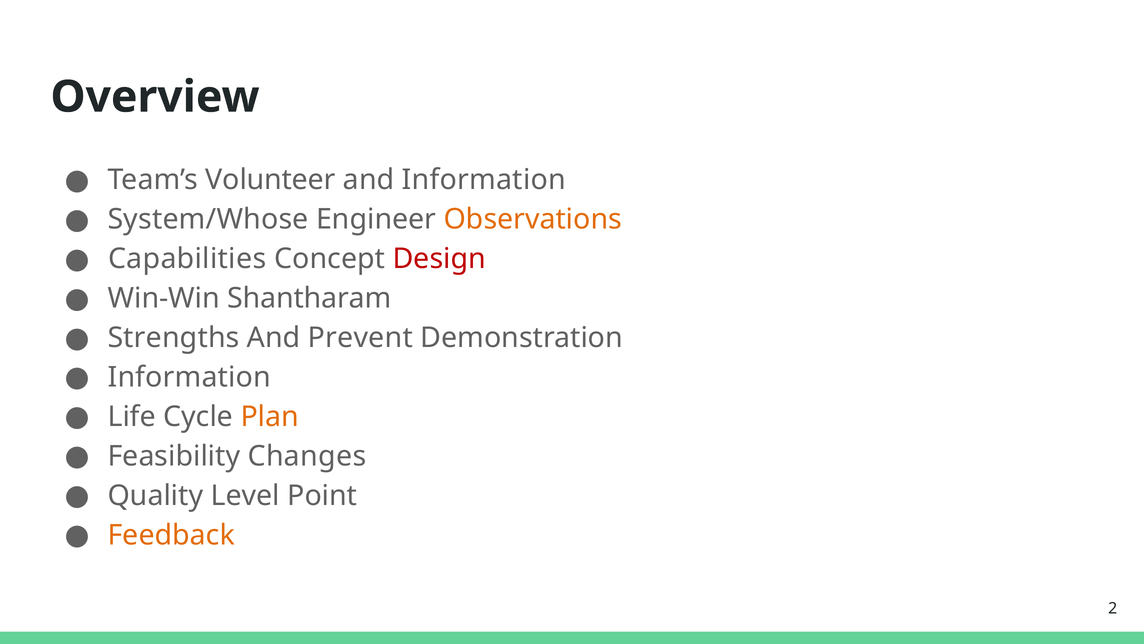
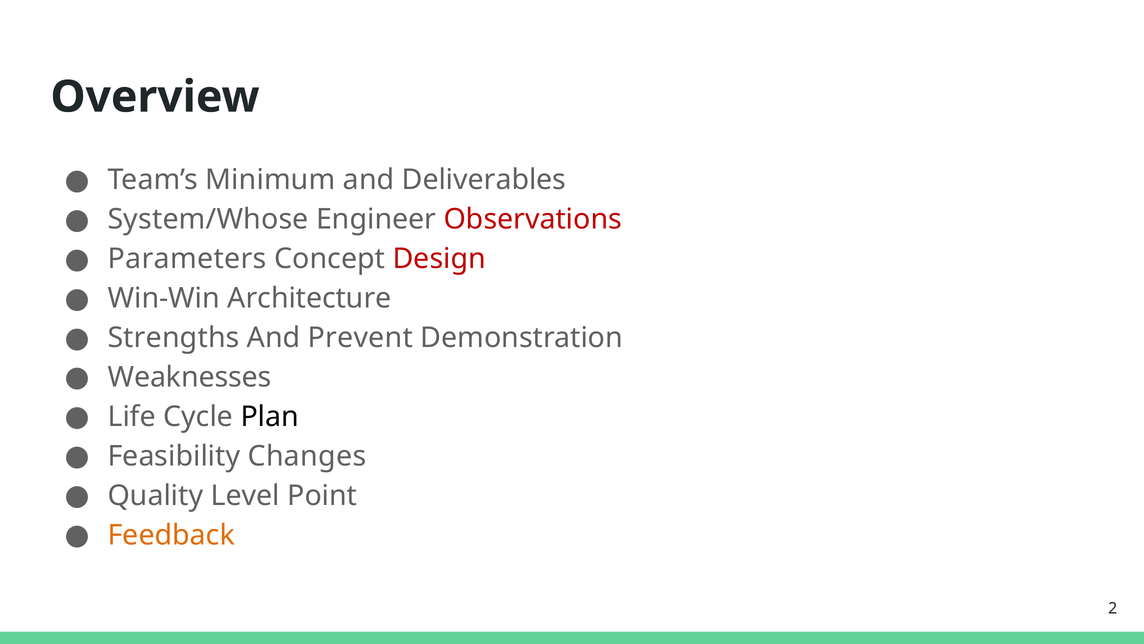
Volunteer: Volunteer -> Minimum
and Information: Information -> Deliverables
Observations colour: orange -> red
Capabilities: Capabilities -> Parameters
Shantharam: Shantharam -> Architecture
Information at (189, 377): Information -> Weaknesses
Plan colour: orange -> black
